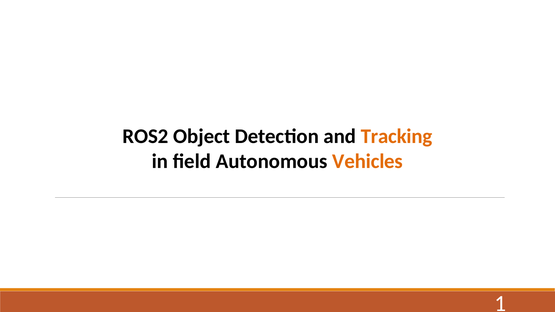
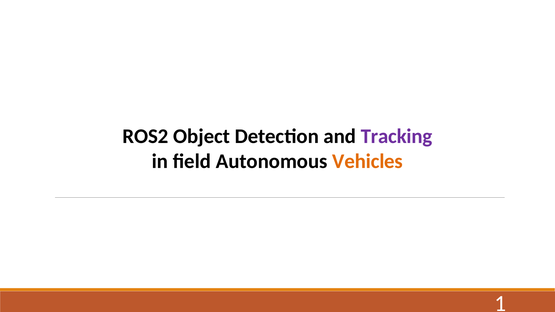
Tracking colour: orange -> purple
